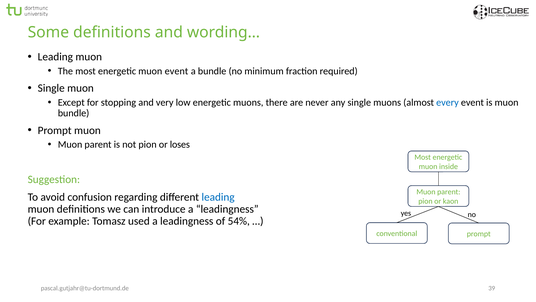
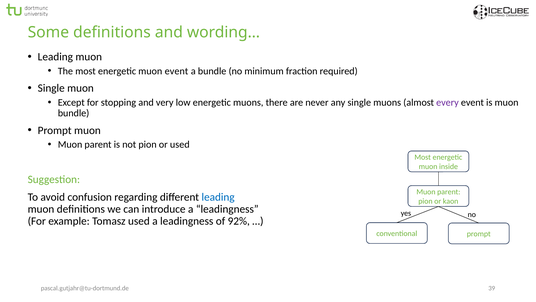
every colour: blue -> purple
or loses: loses -> used
54%: 54% -> 92%
